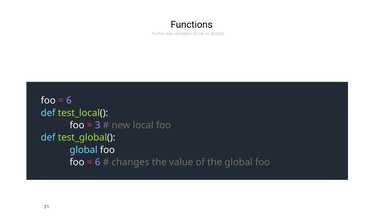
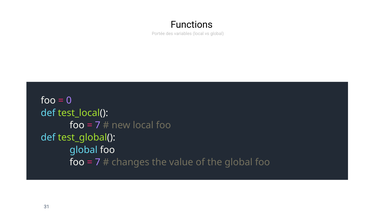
6 at (69, 100): 6 -> 0
3 at (98, 125): 3 -> 7
6 at (98, 162): 6 -> 7
